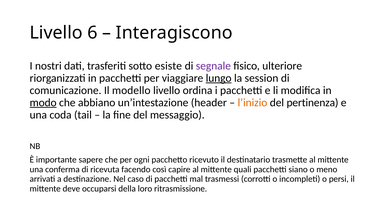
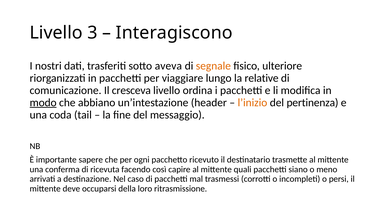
6: 6 -> 3
esiste: esiste -> aveva
segnale colour: purple -> orange
lungo underline: present -> none
session: session -> relative
modello: modello -> cresceva
